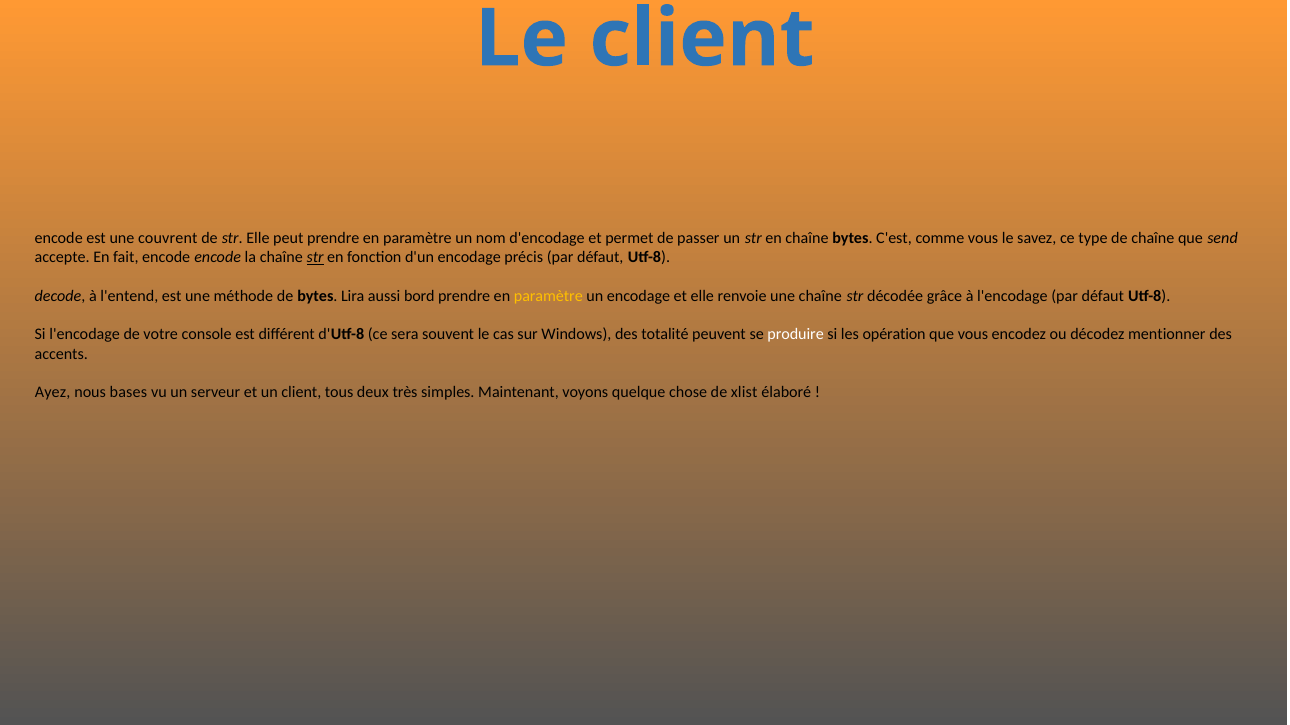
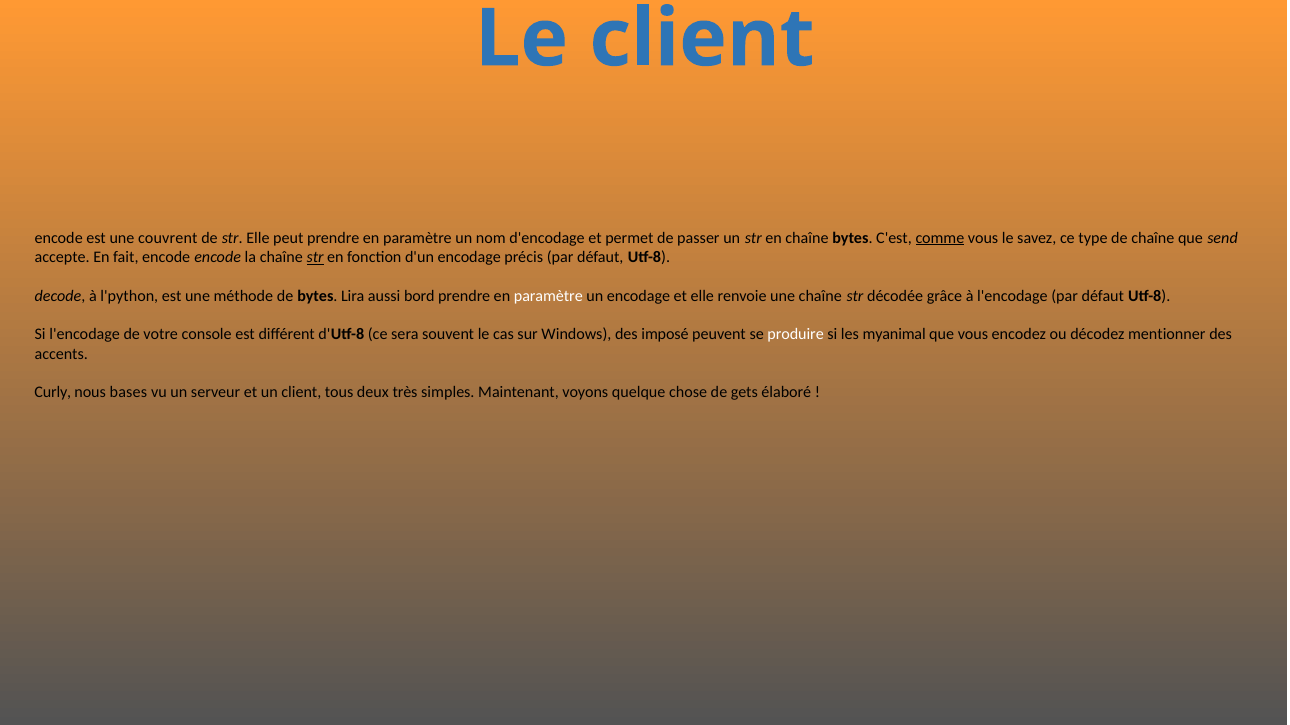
comme underline: none -> present
l'entend: l'entend -> l'python
paramètre at (548, 296) colour: yellow -> white
totalité: totalité -> imposé
opération: opération -> myanimal
Ayez: Ayez -> Curly
xlist: xlist -> gets
